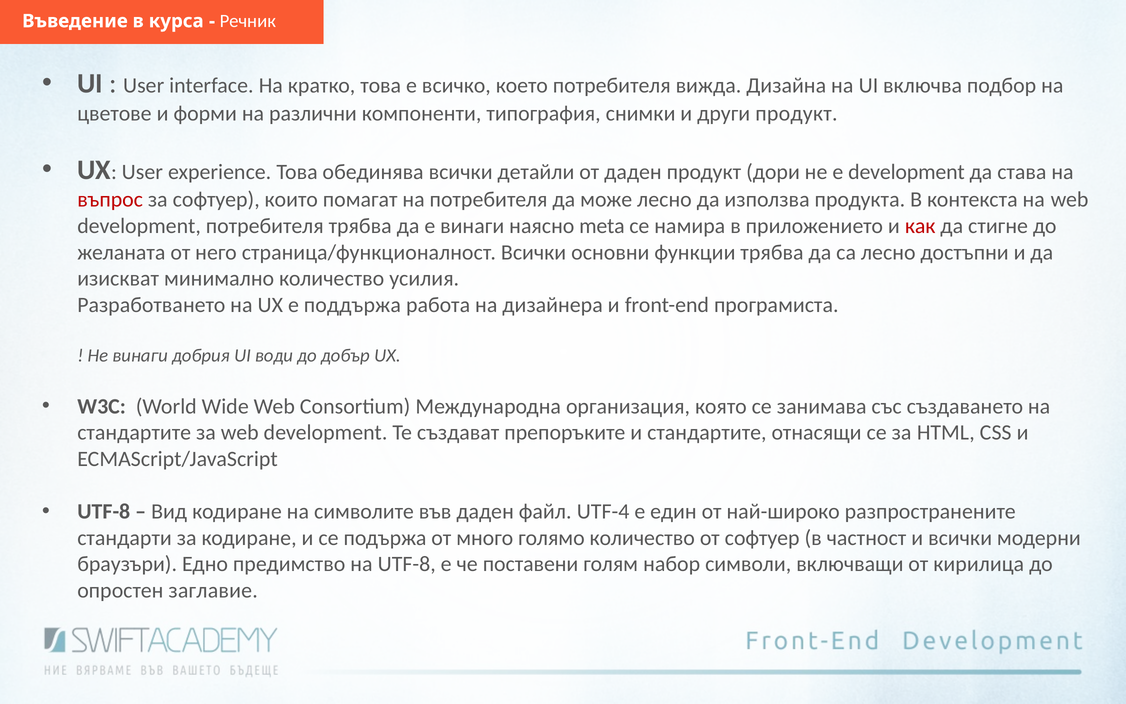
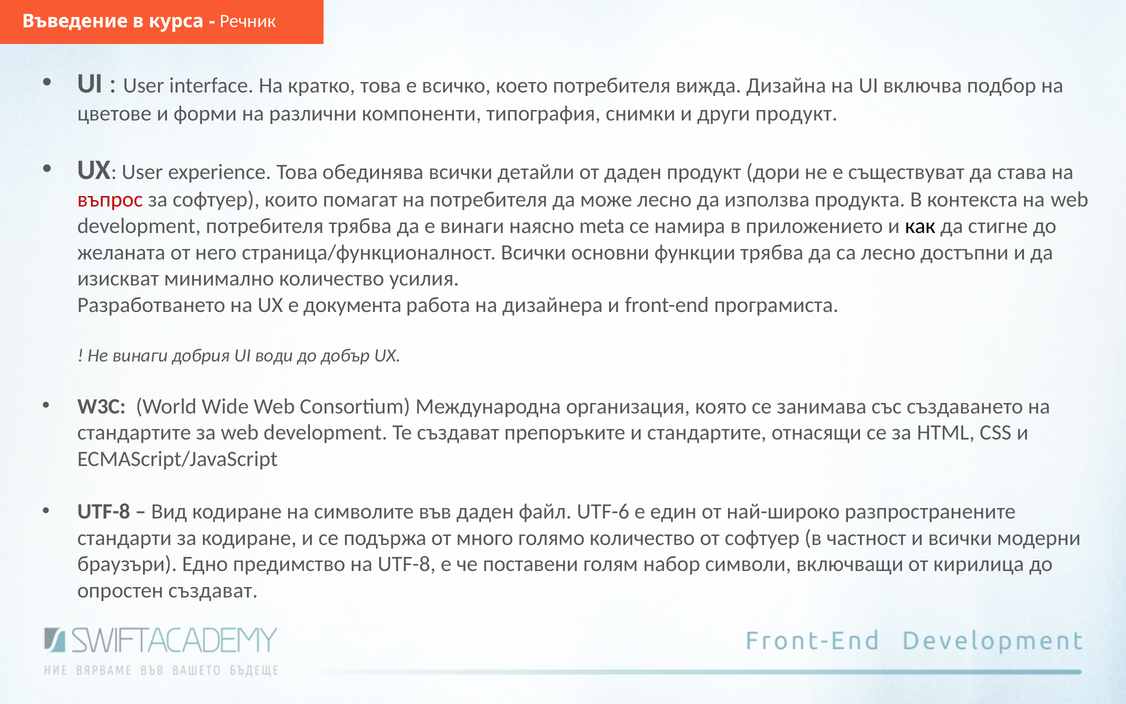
е development: development -> съществуват
как colour: red -> black
поддържа: поддържа -> документа
UTF-4: UTF-4 -> UTF-6
опростен заглавие: заглавие -> създават
